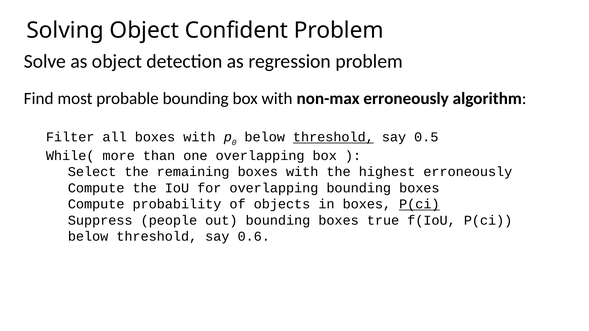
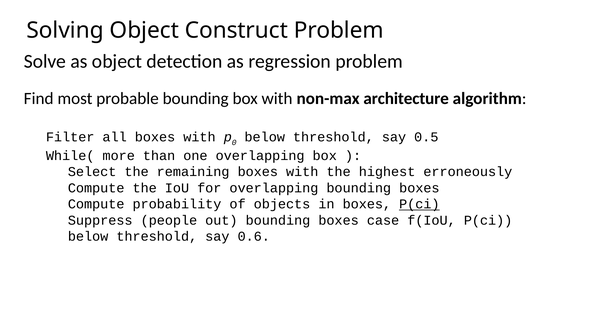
Confident: Confident -> Construct
non-max erroneously: erroneously -> architecture
threshold at (333, 137) underline: present -> none
true: true -> case
